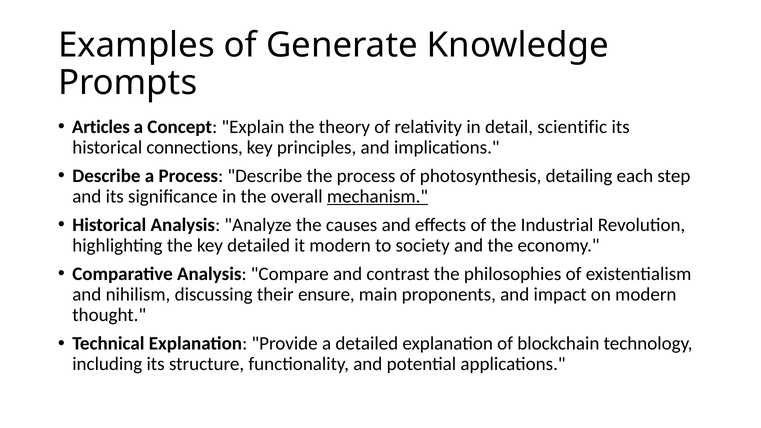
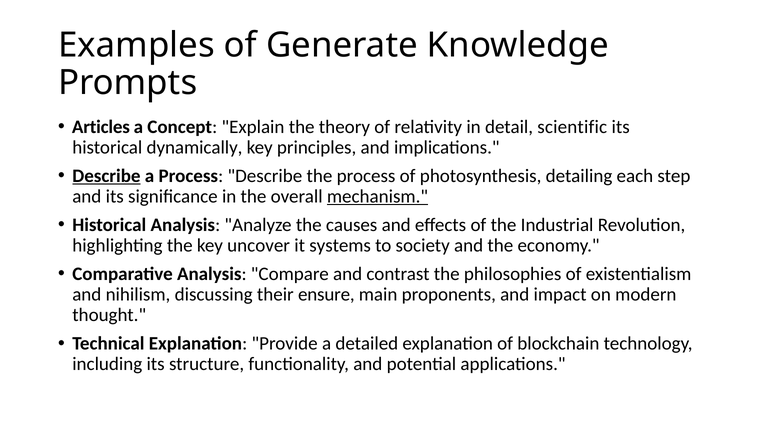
connections: connections -> dynamically
Describe at (106, 176) underline: none -> present
key detailed: detailed -> uncover
it modern: modern -> systems
